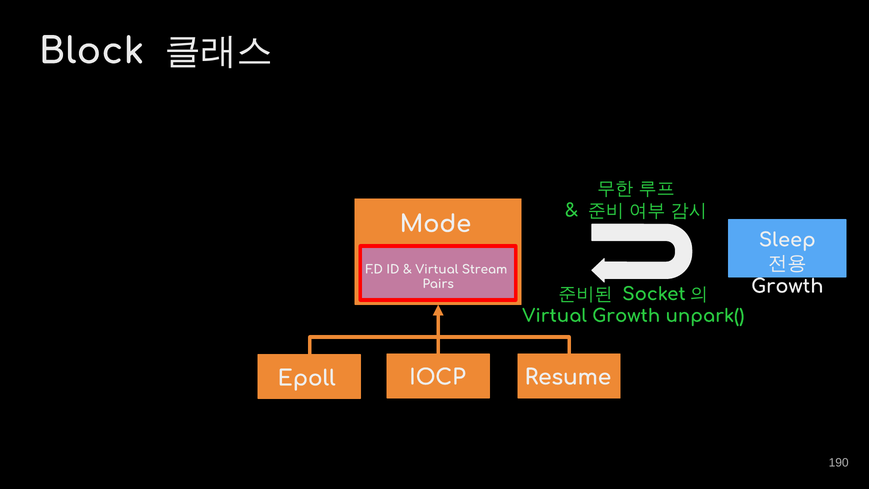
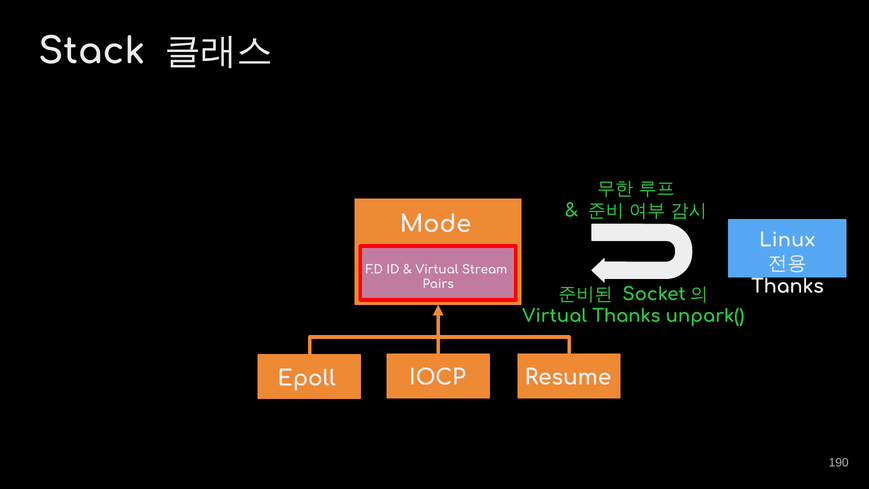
Block: Block -> Stack
Sleep: Sleep -> Linux
Growth at (787, 286): Growth -> Thanks
Virtual Growth: Growth -> Thanks
